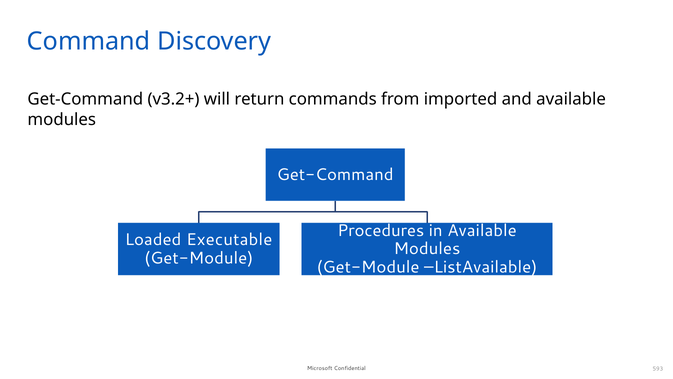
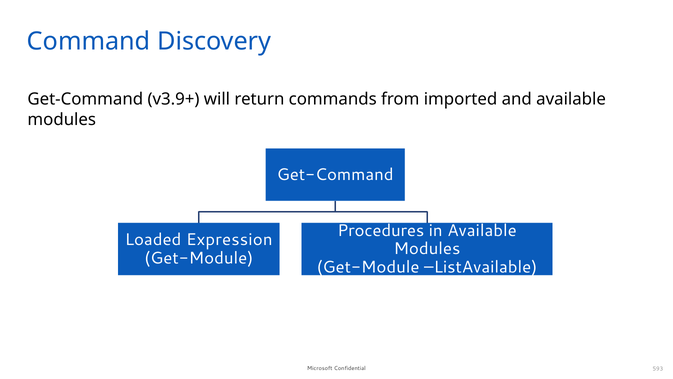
v3.2+: v3.2+ -> v3.9+
Executable: Executable -> Expression
